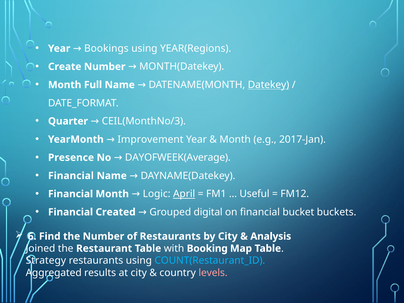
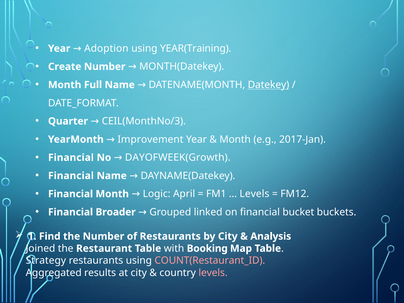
Bookings: Bookings -> Adoption
YEAR(Regions: YEAR(Regions -> YEAR(Training
Presence at (71, 158): Presence -> Financial
DAYOFWEEK(Average: DAYOFWEEK(Average -> DAYOFWEEK(Growth
April underline: present -> none
Useful at (255, 194): Useful -> Levels
Created: Created -> Broader
digital: digital -> linked
6: 6 -> 1
COUNT(Restaurant_ID colour: light blue -> pink
